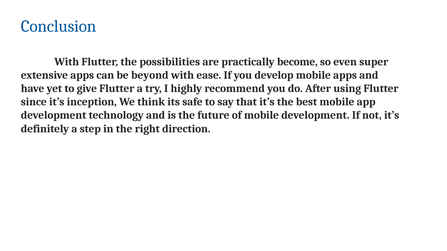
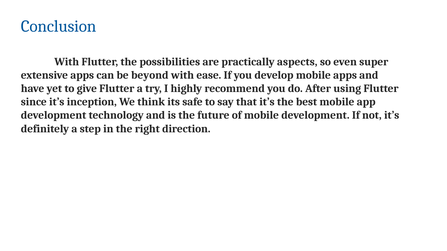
become: become -> aspects
